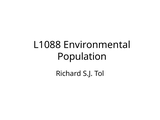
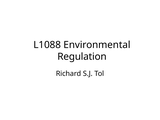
Population: Population -> Regulation
